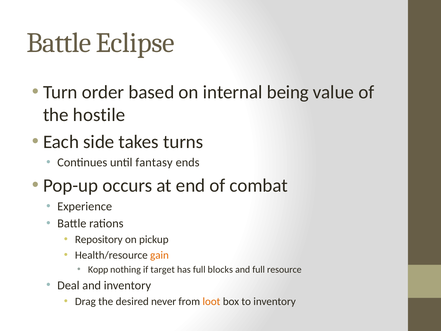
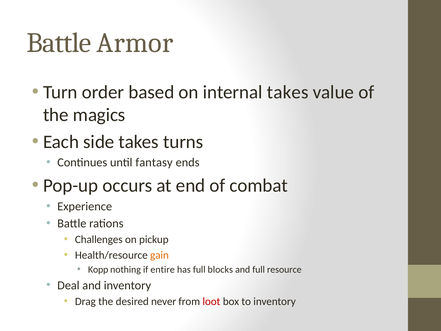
Eclipse: Eclipse -> Armor
internal being: being -> takes
hostile: hostile -> magics
Repository: Repository -> Challenges
target: target -> entire
loot colour: orange -> red
